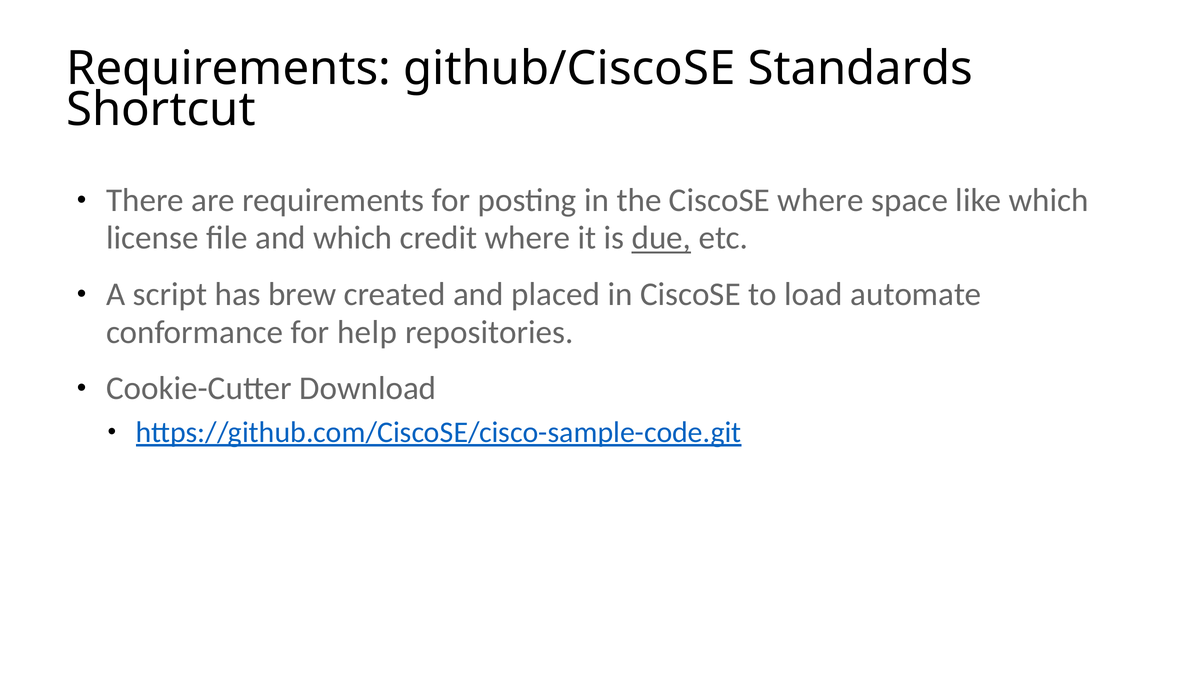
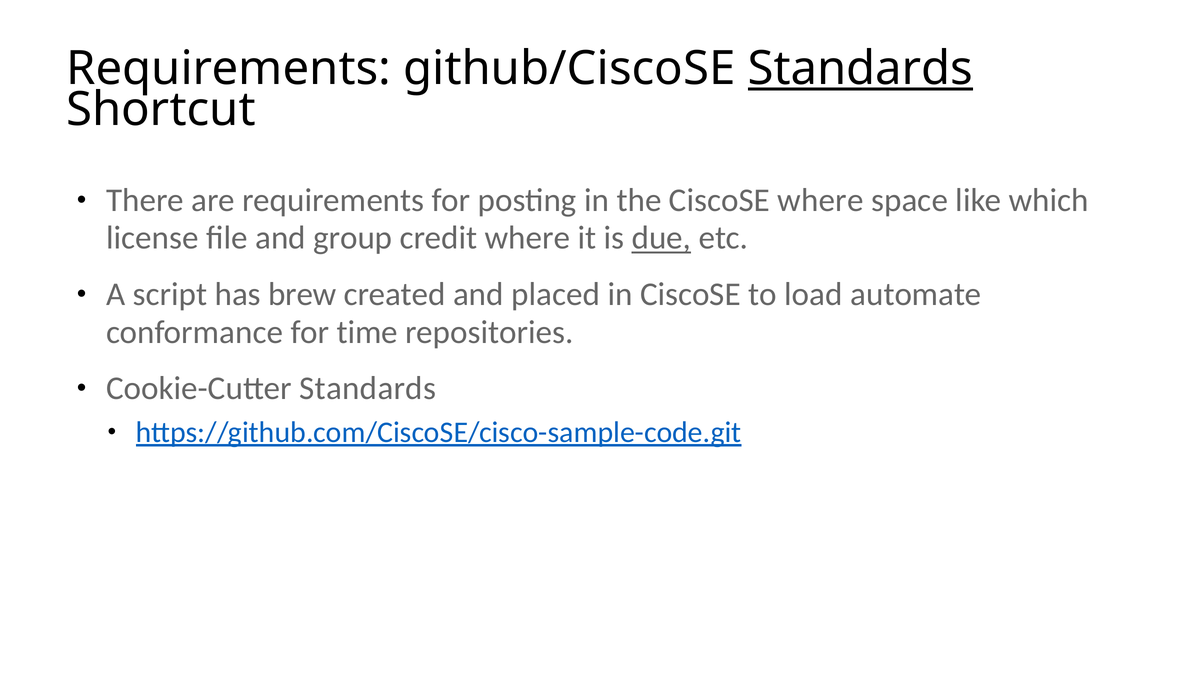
Standards at (860, 69) underline: none -> present
and which: which -> group
help: help -> time
Cookie-Cutter Download: Download -> Standards
